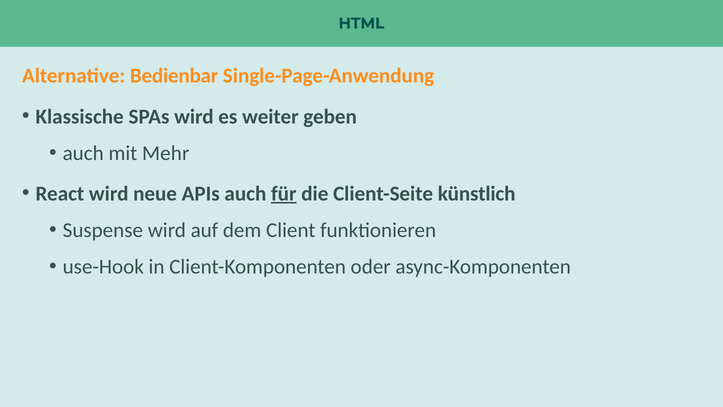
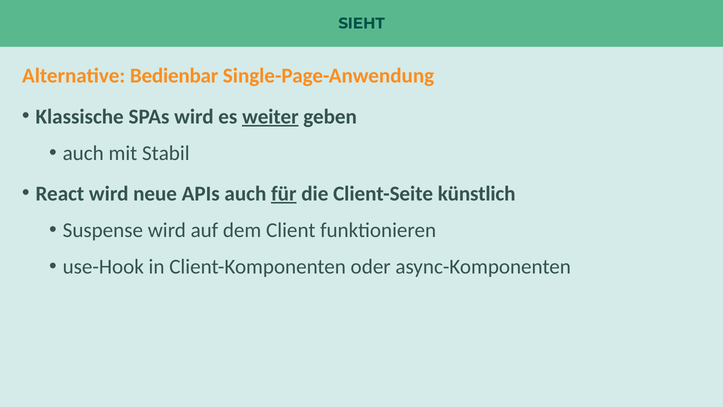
HTML: HTML -> SIEHT
weiter underline: none -> present
Mehr: Mehr -> Stabil
